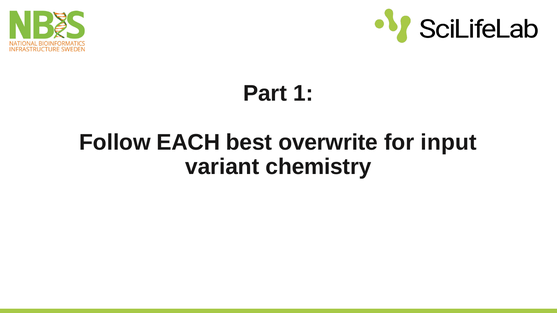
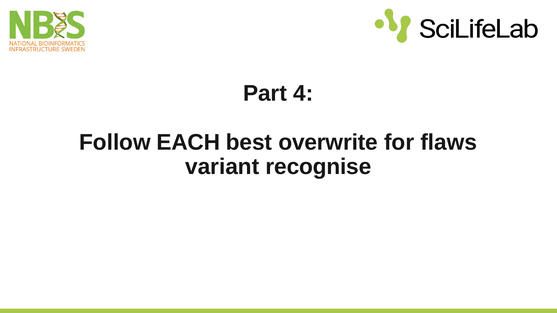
1: 1 -> 4
input: input -> flaws
chemistry: chemistry -> recognise
